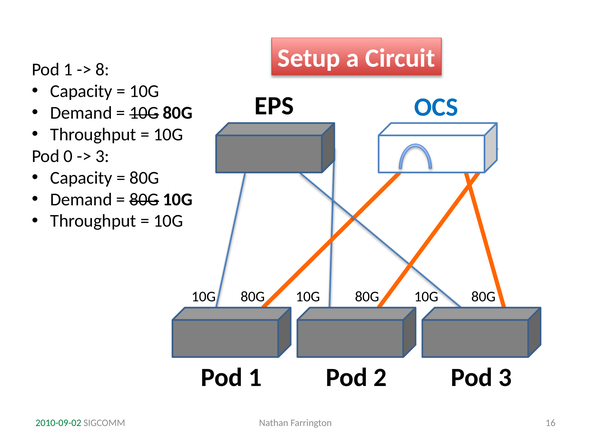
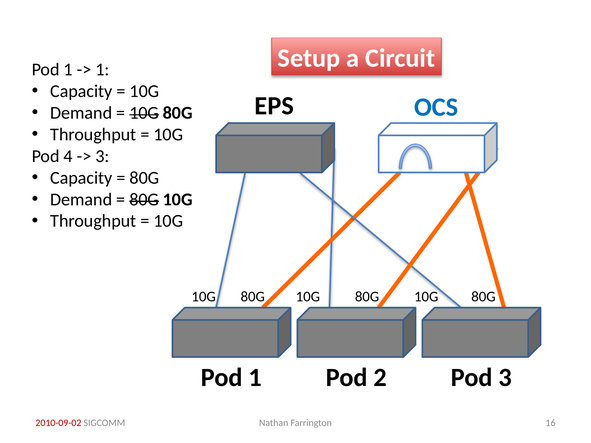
8 at (102, 70): 8 -> 1
0: 0 -> 4
2010-09-02 colour: green -> red
